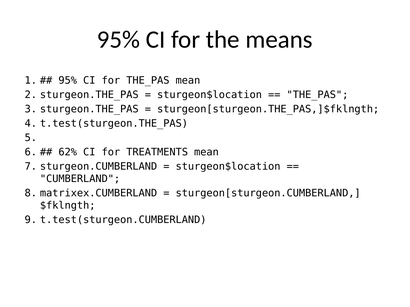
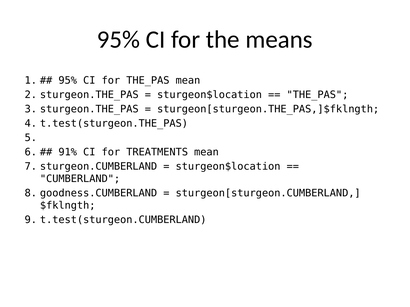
62%: 62% -> 91%
matrixex.CUMBERLAND: matrixex.CUMBERLAND -> goodness.CUMBERLAND
